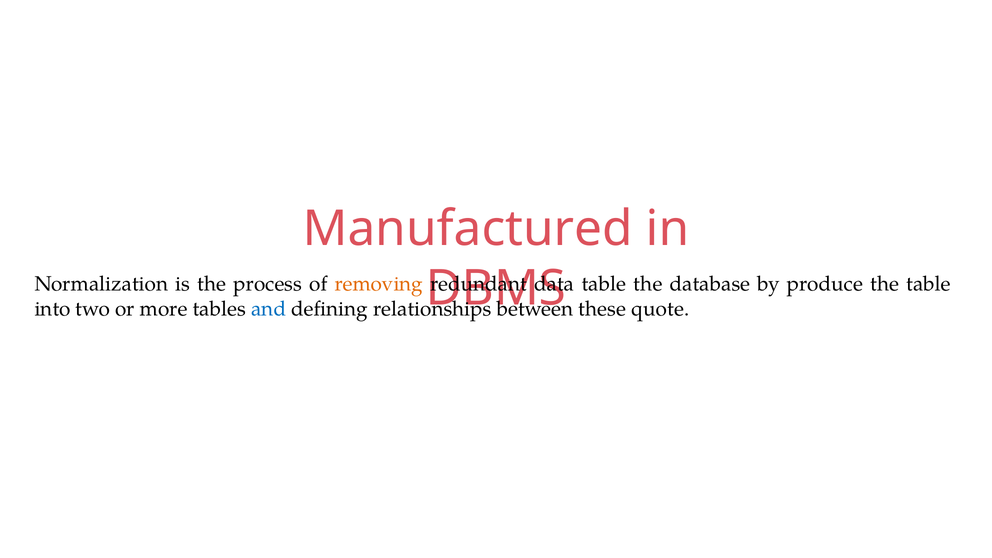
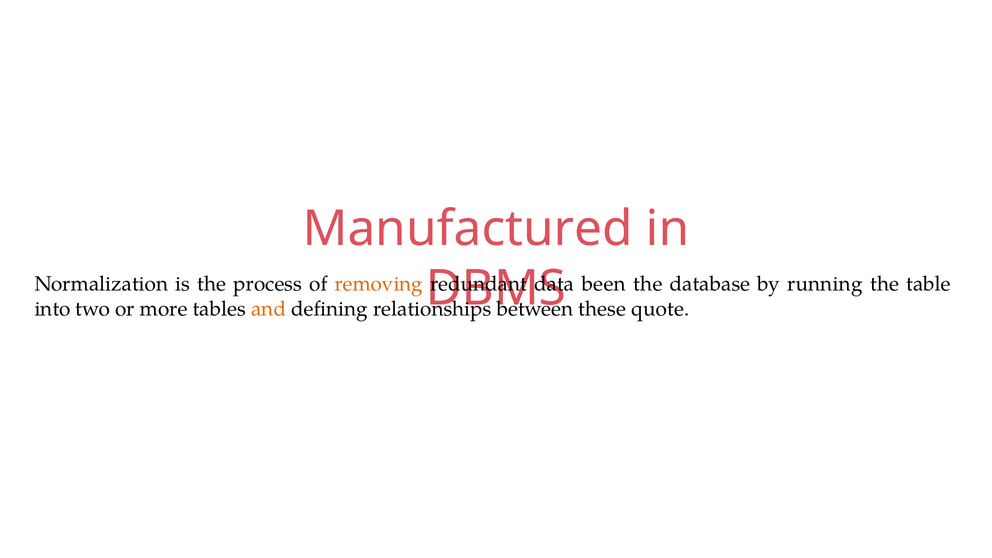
table at (604, 284): table -> been
produce: produce -> running
and colour: blue -> orange
